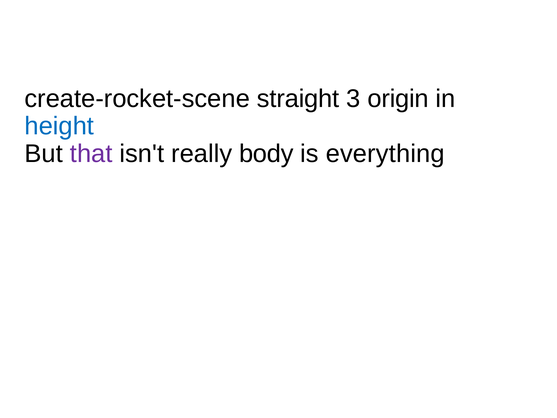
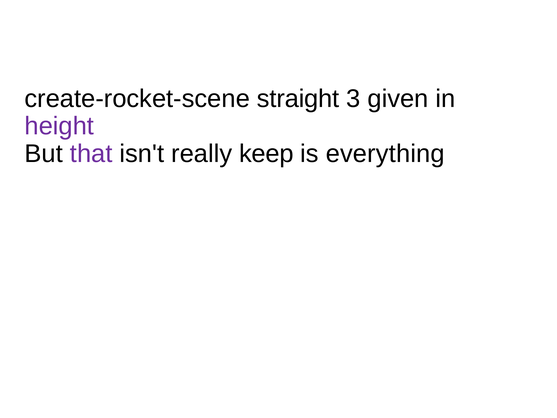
origin: origin -> given
height colour: blue -> purple
body: body -> keep
